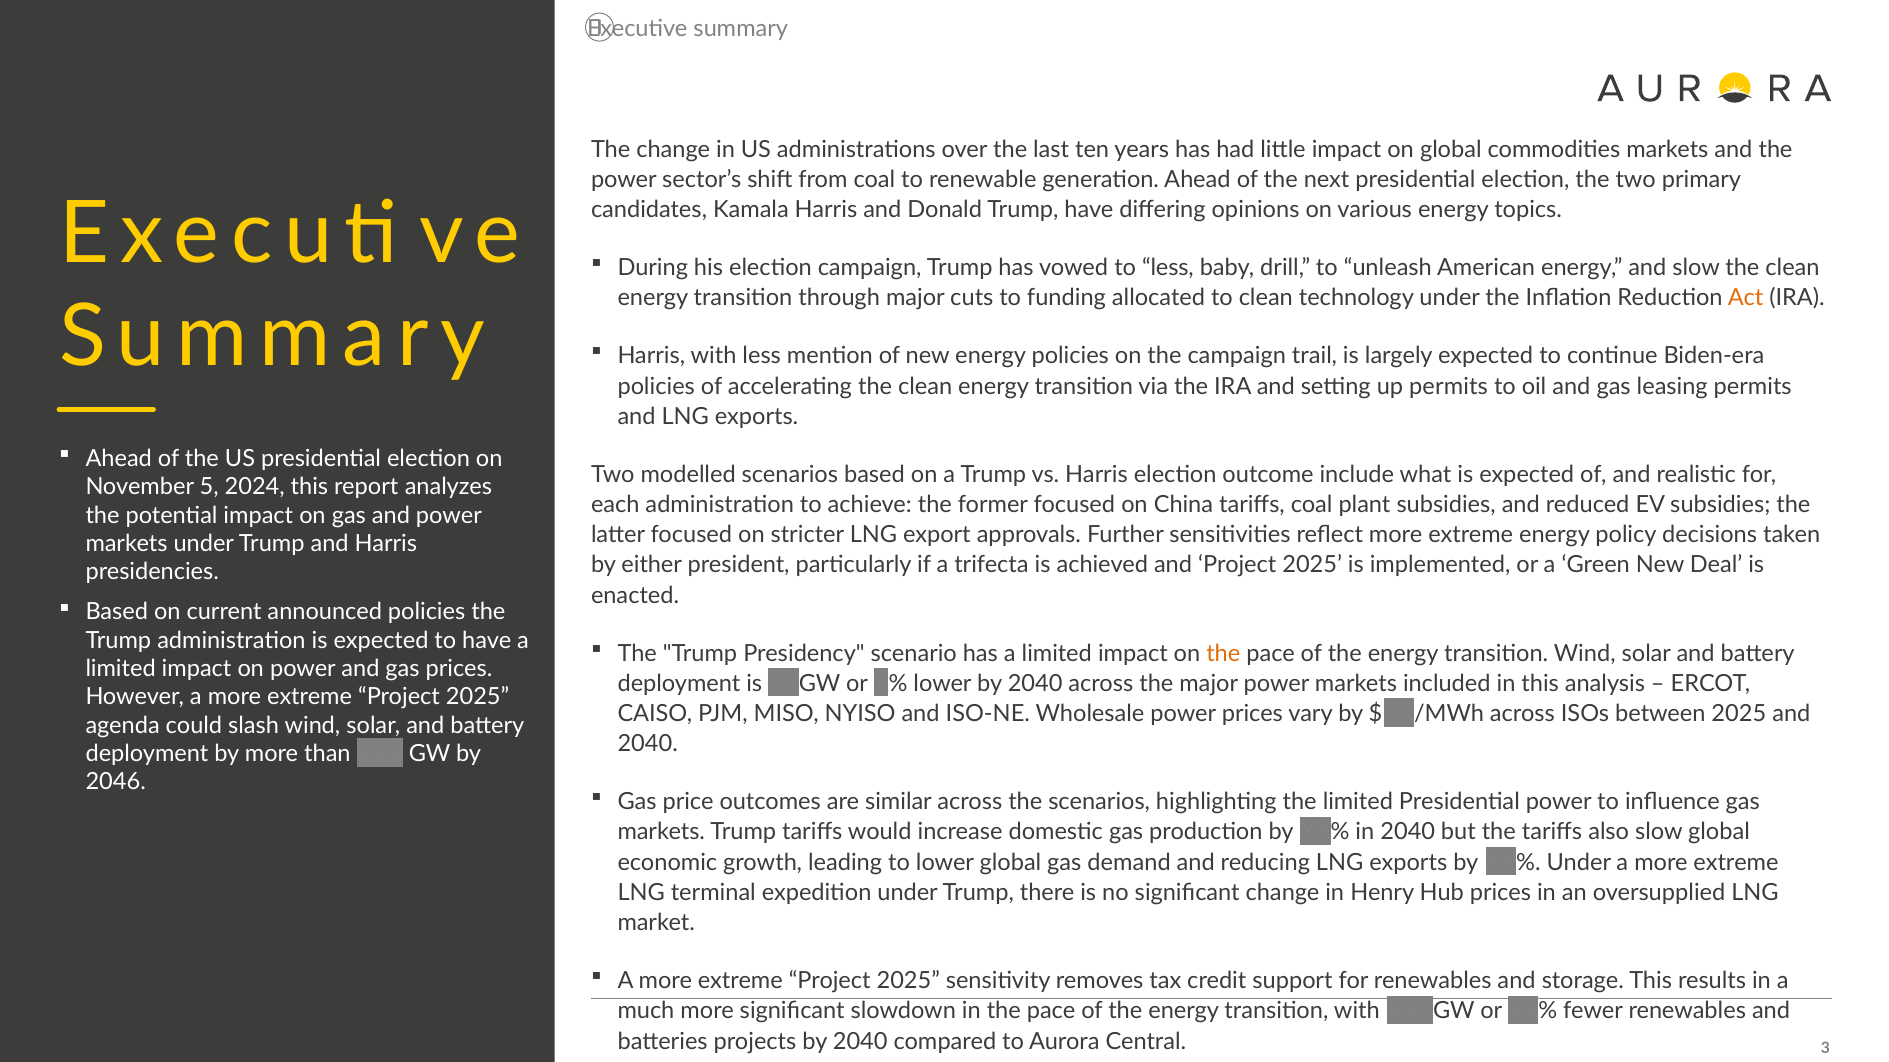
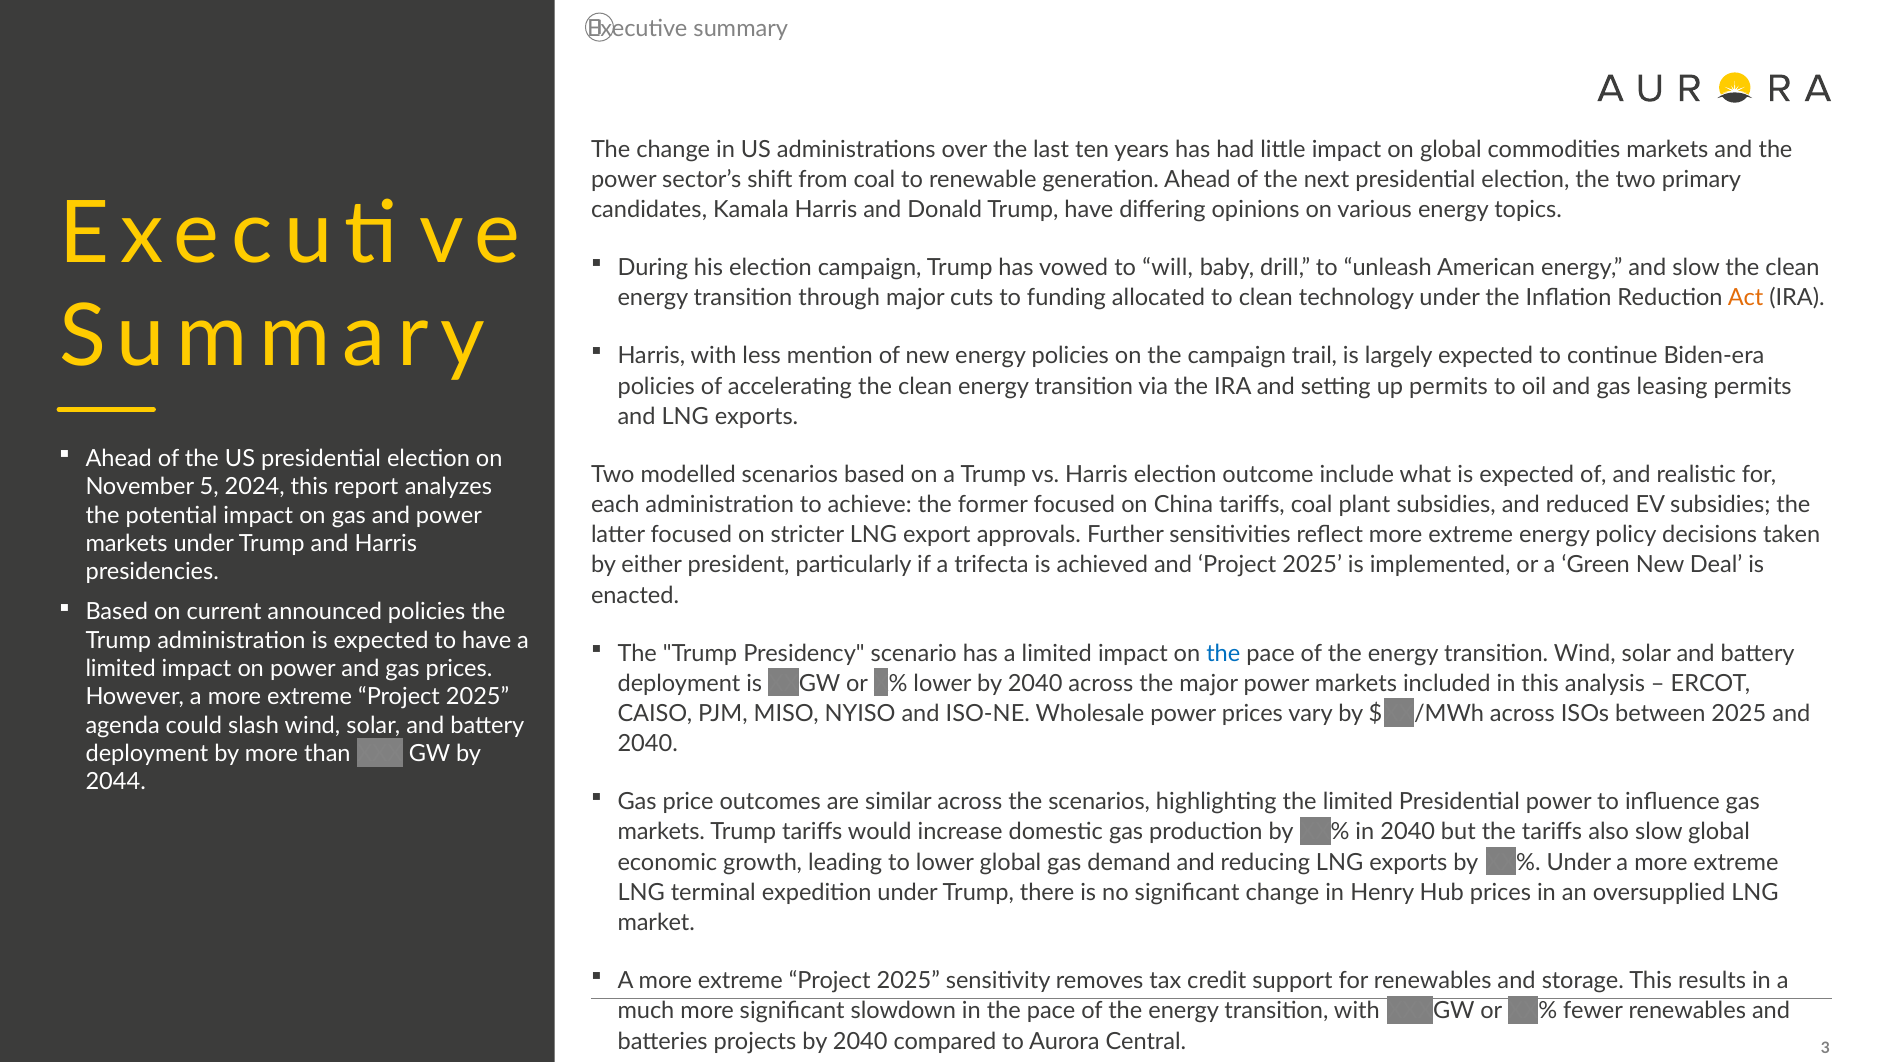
to less: less -> will
the at (1223, 654) colour: orange -> blue
2046: 2046 -> 2044
